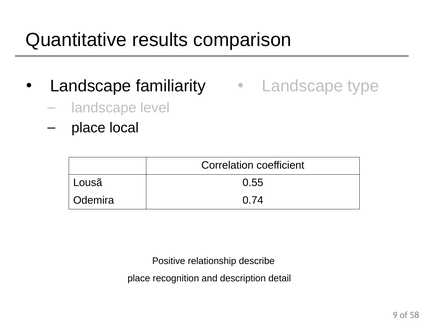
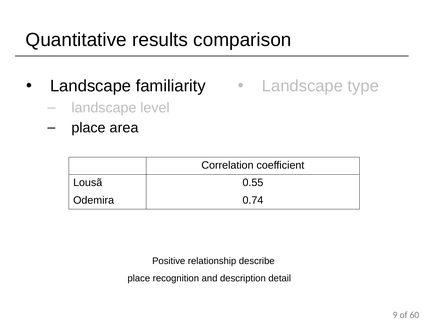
local: local -> area
58: 58 -> 60
